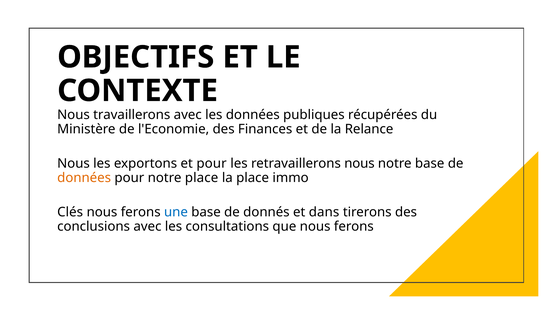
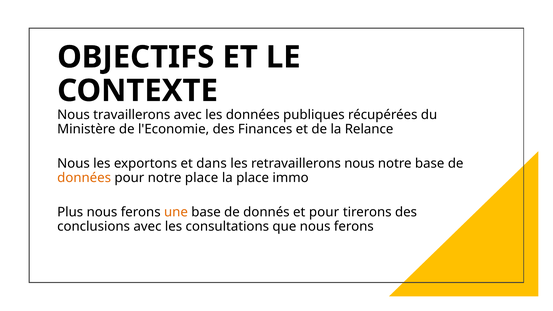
et pour: pour -> dans
Clés: Clés -> Plus
une colour: blue -> orange
et dans: dans -> pour
